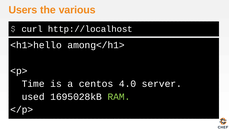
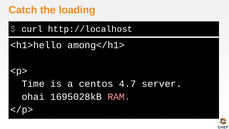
Users: Users -> Catch
various: various -> loading
4.0: 4.0 -> 4.7
used: used -> ohai
RAM colour: light green -> pink
